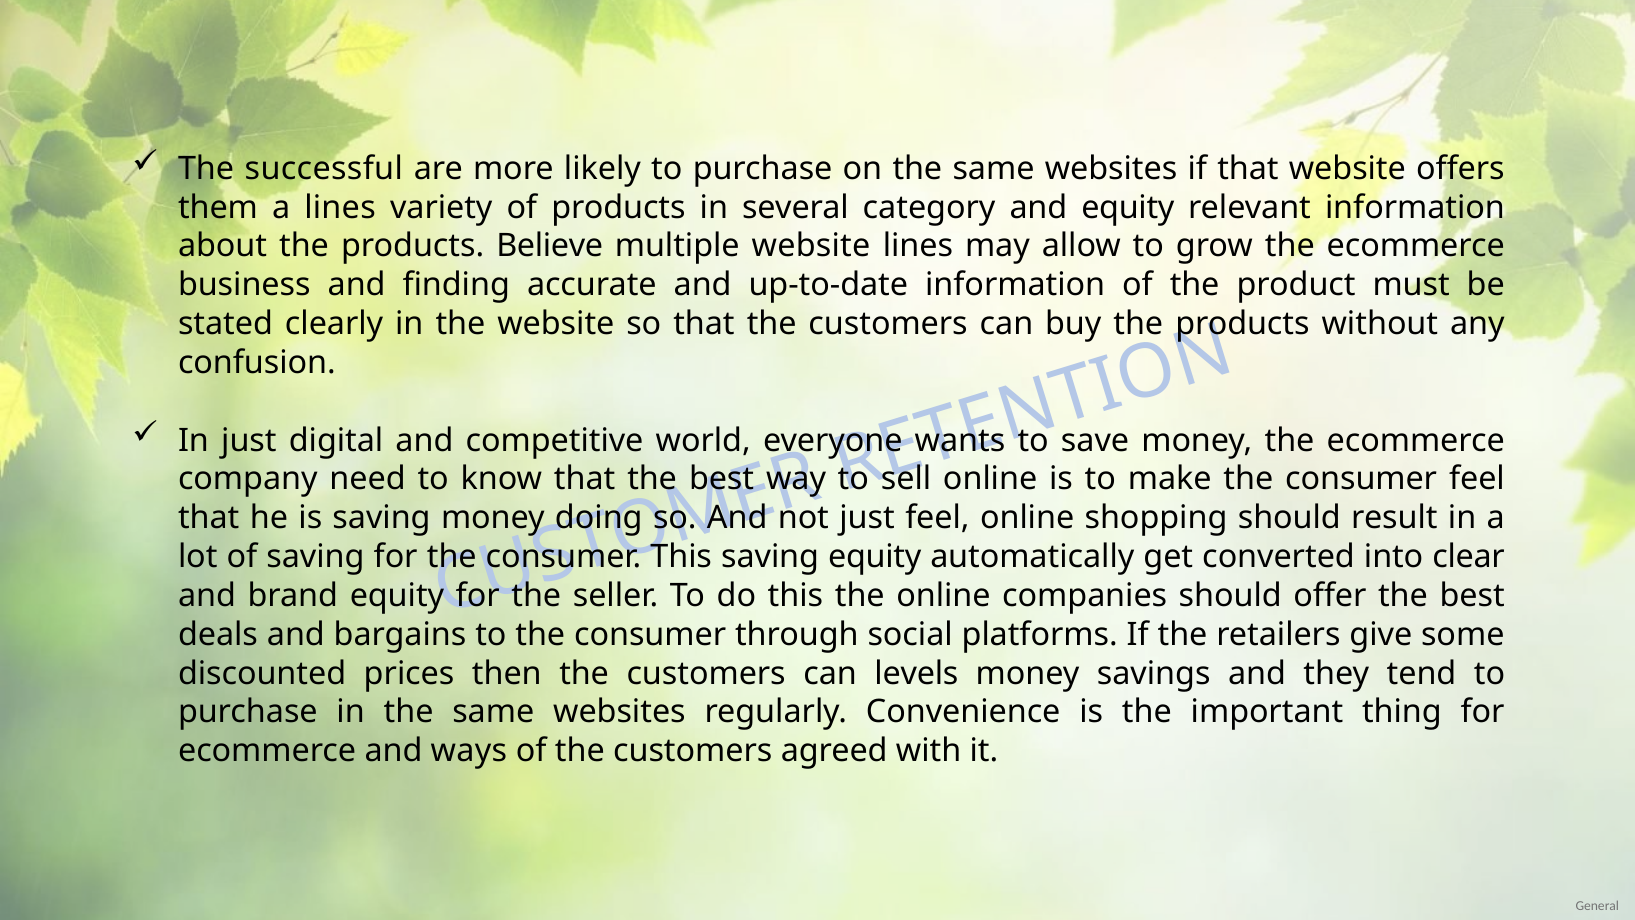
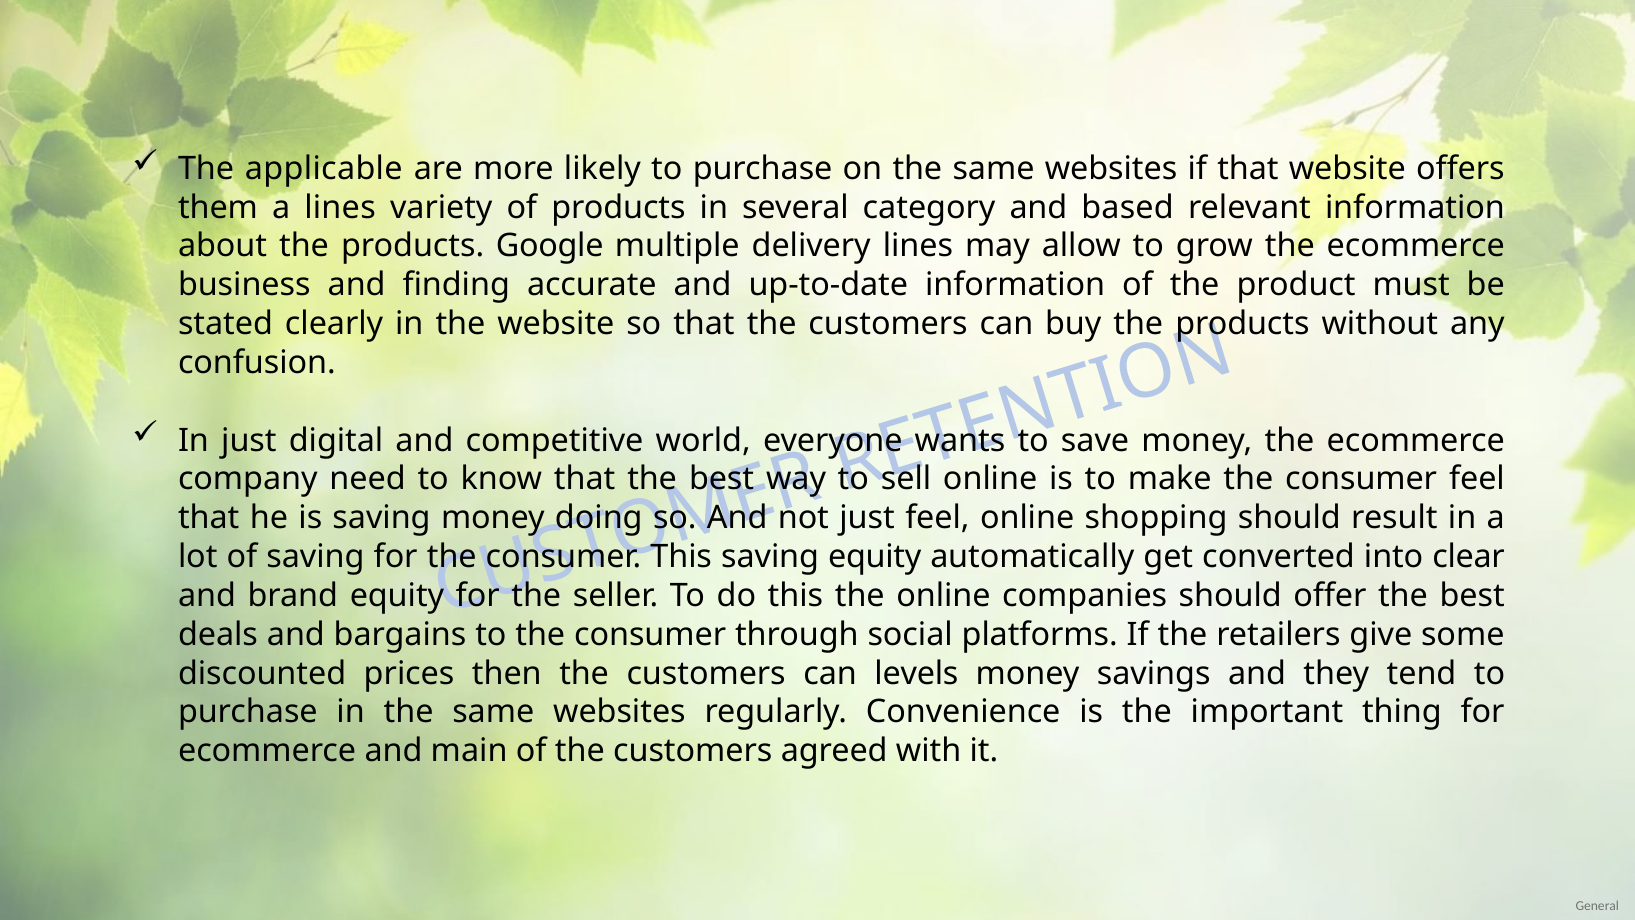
successful: successful -> applicable
and equity: equity -> based
Believe: Believe -> Google
multiple website: website -> delivery
ways: ways -> main
